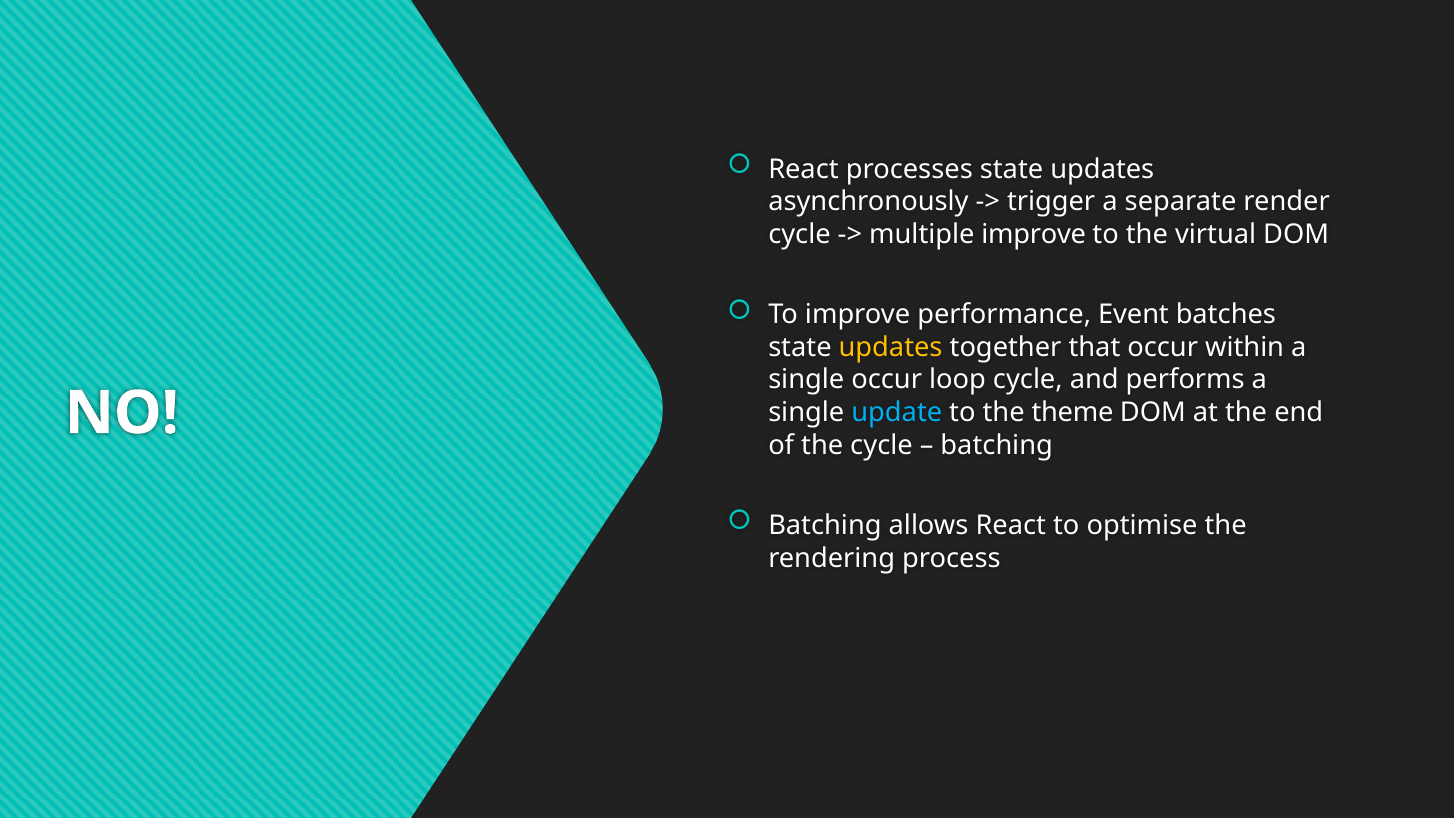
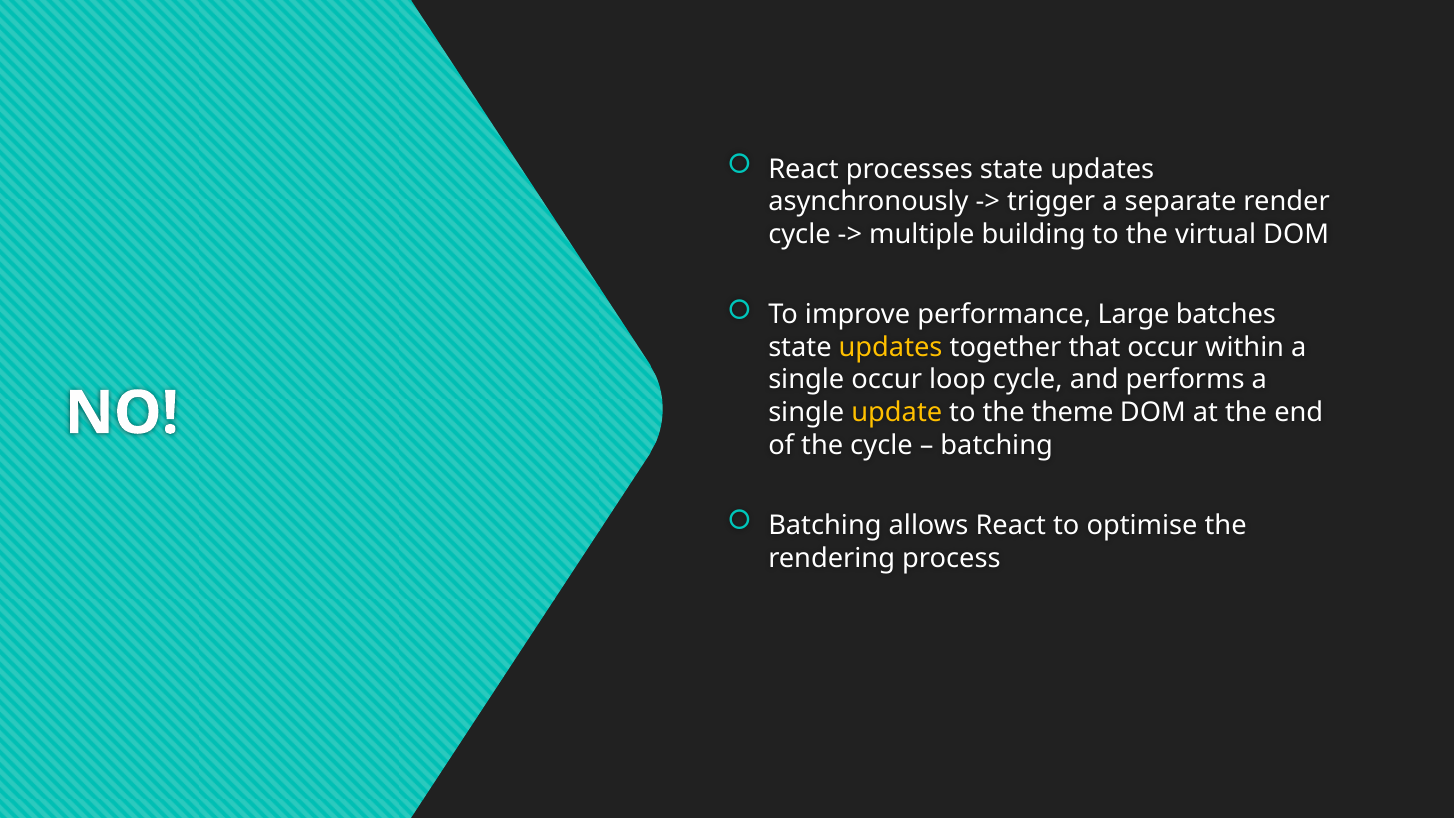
multiple improve: improve -> building
Event: Event -> Large
update colour: light blue -> yellow
